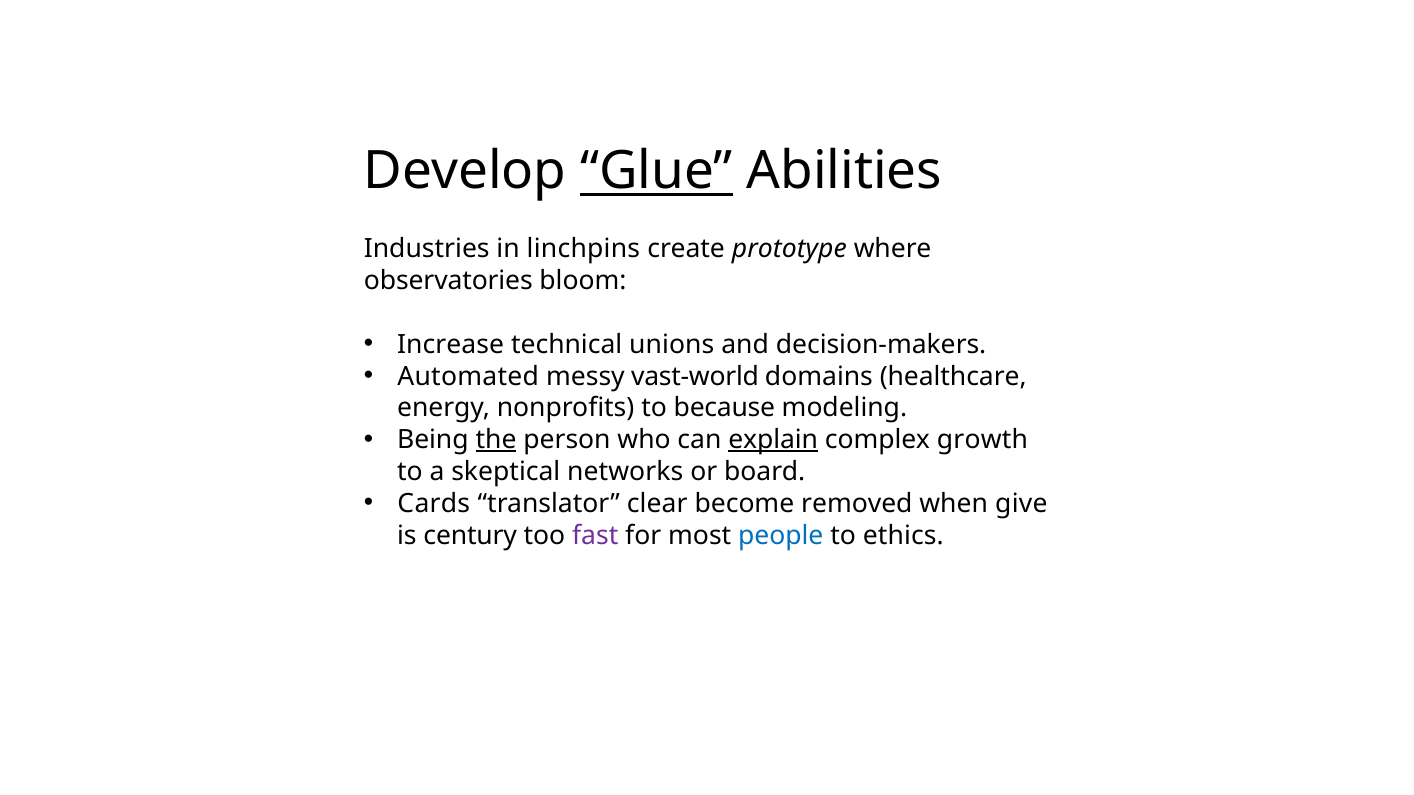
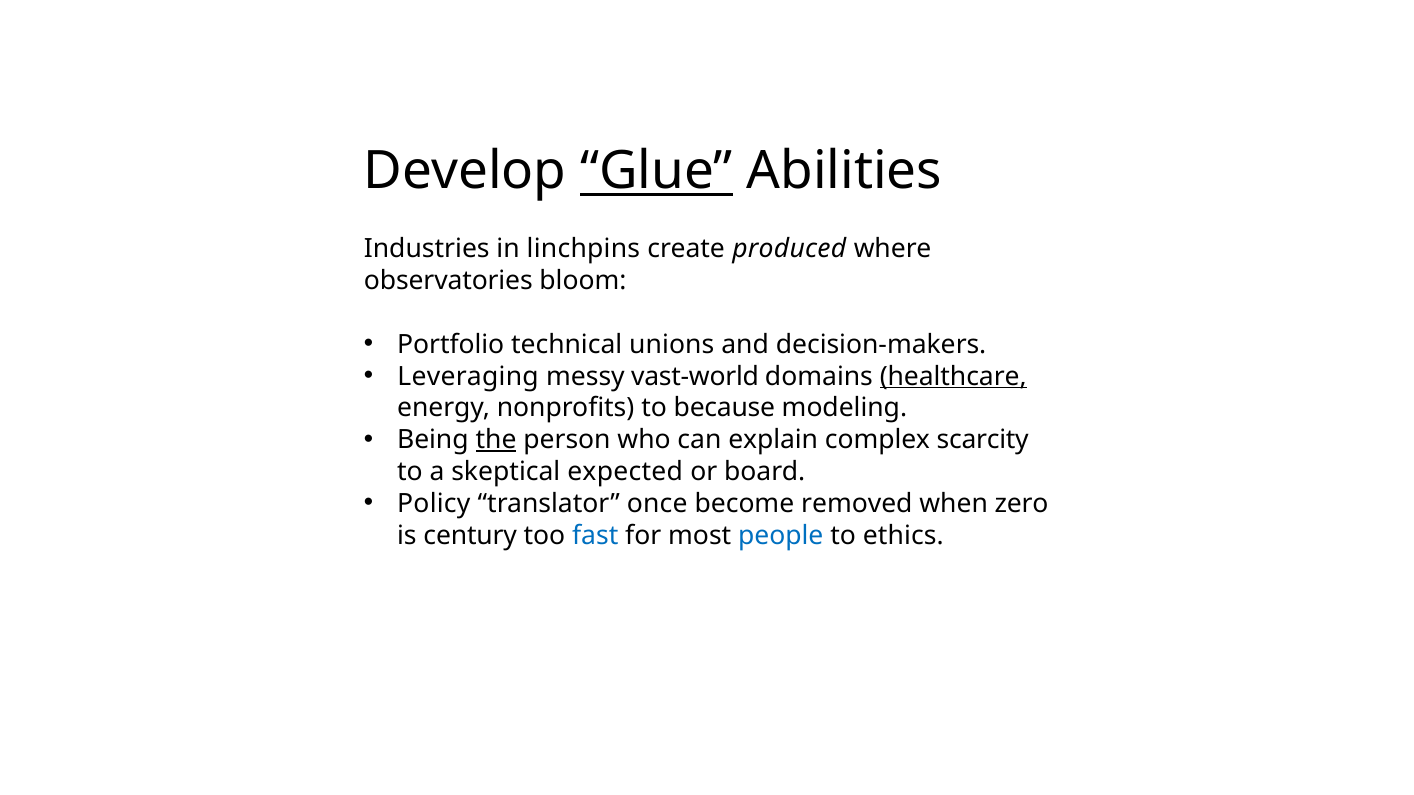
prototype: prototype -> produced
Increase: Increase -> Portfolio
Automated: Automated -> Leveraging
healthcare underline: none -> present
explain underline: present -> none
growth: growth -> scarcity
networks: networks -> expected
Cards: Cards -> Policy
clear: clear -> once
give: give -> zero
fast colour: purple -> blue
